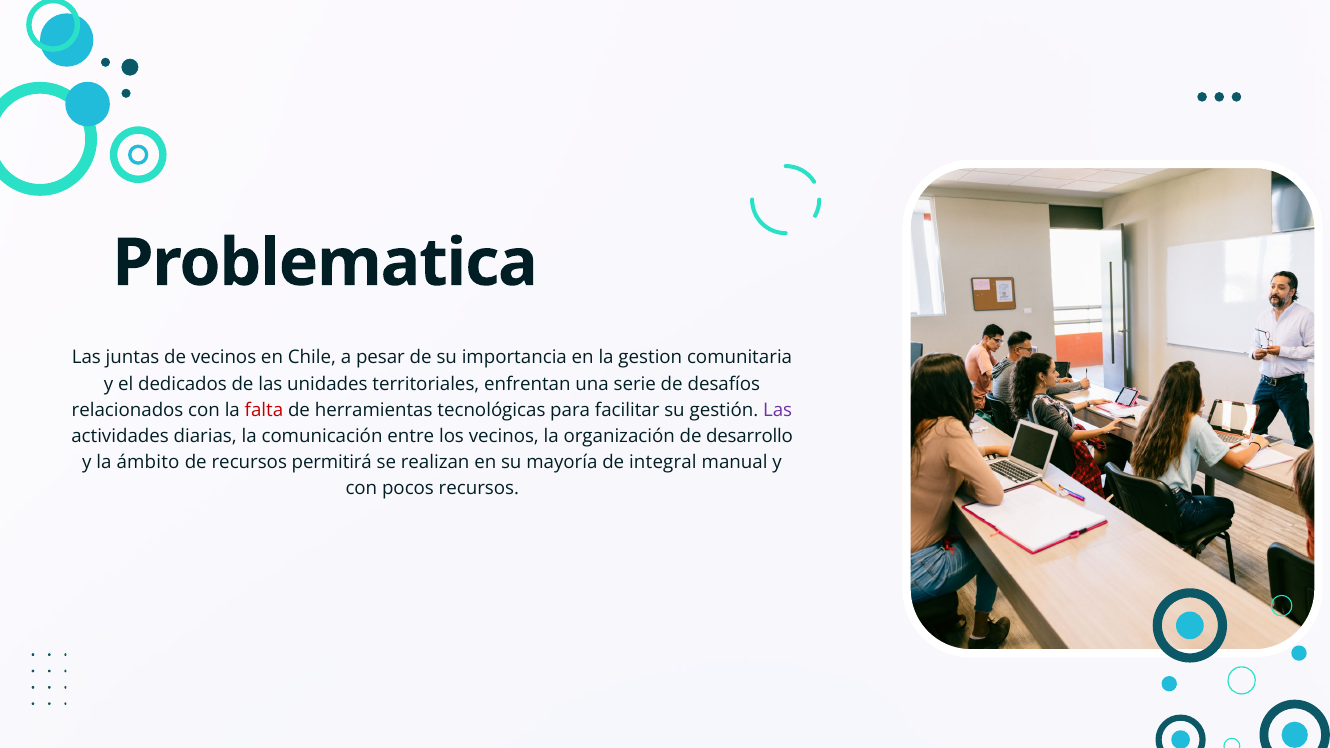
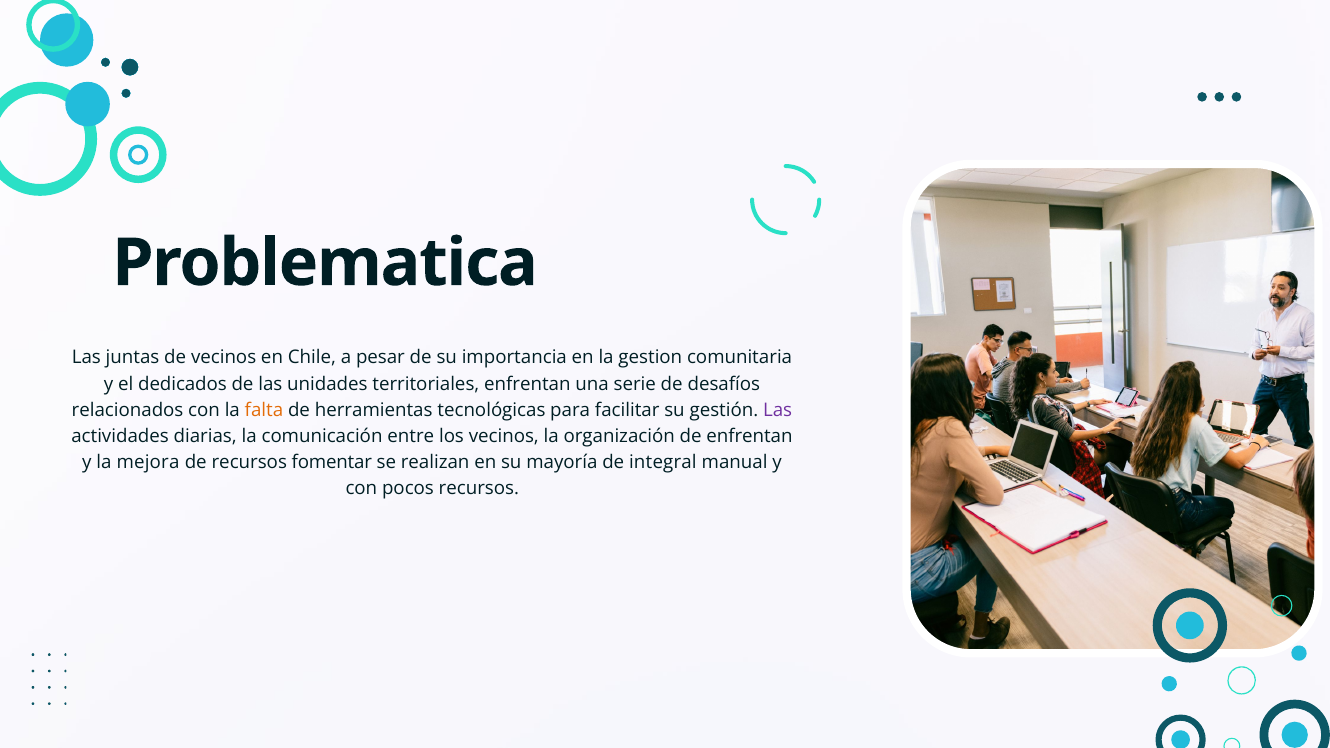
falta colour: red -> orange
de desarrollo: desarrollo -> enfrentan
ámbito: ámbito -> mejora
permitirá: permitirá -> fomentar
